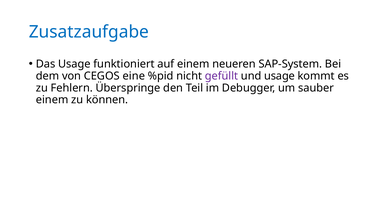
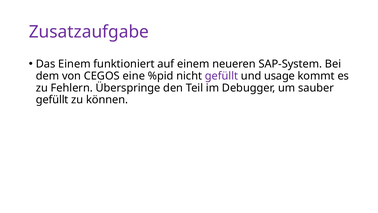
Zusatzaufgabe colour: blue -> purple
Das Usage: Usage -> Einem
einem at (52, 100): einem -> gefüllt
